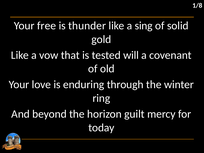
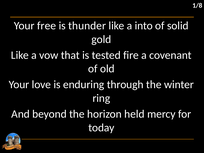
sing: sing -> into
will: will -> fire
guilt: guilt -> held
